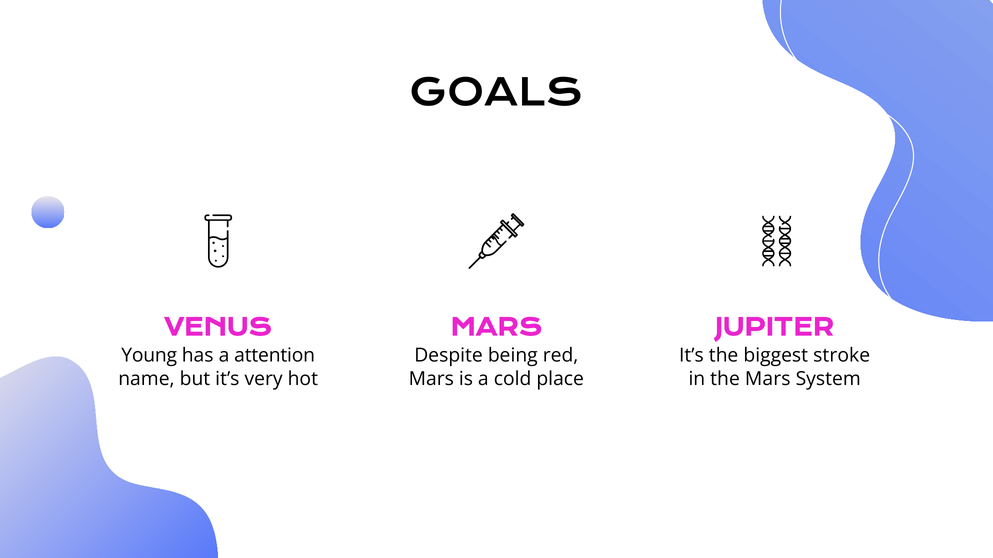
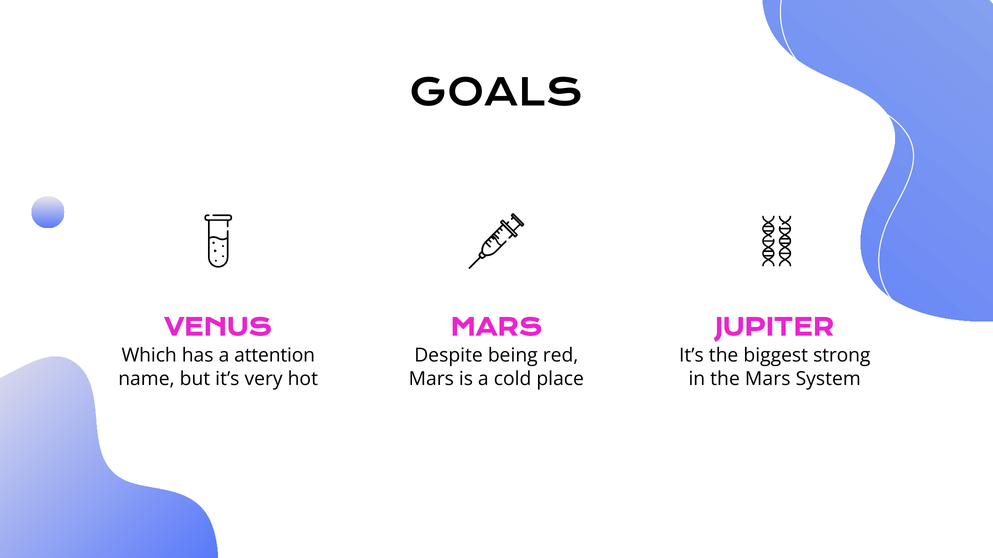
Young: Young -> Which
stroke: stroke -> strong
